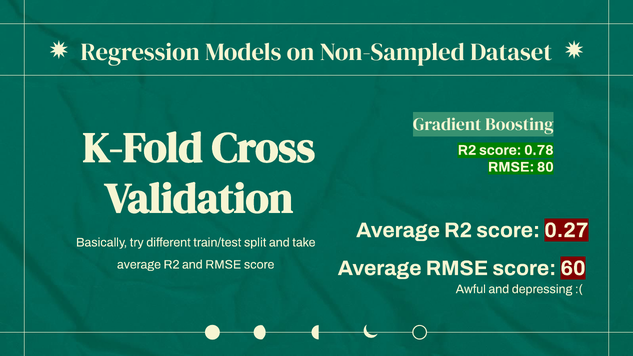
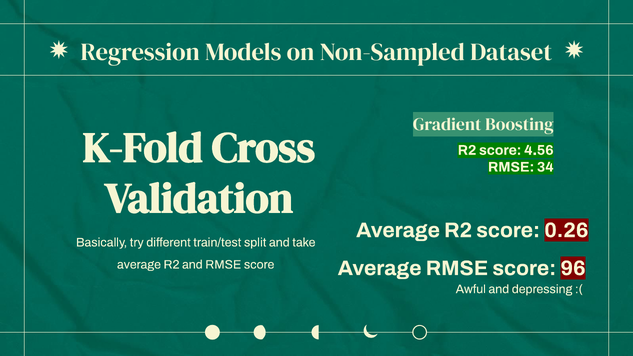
0.78: 0.78 -> 4.56
80: 80 -> 34
0.27: 0.27 -> 0.26
60: 60 -> 96
